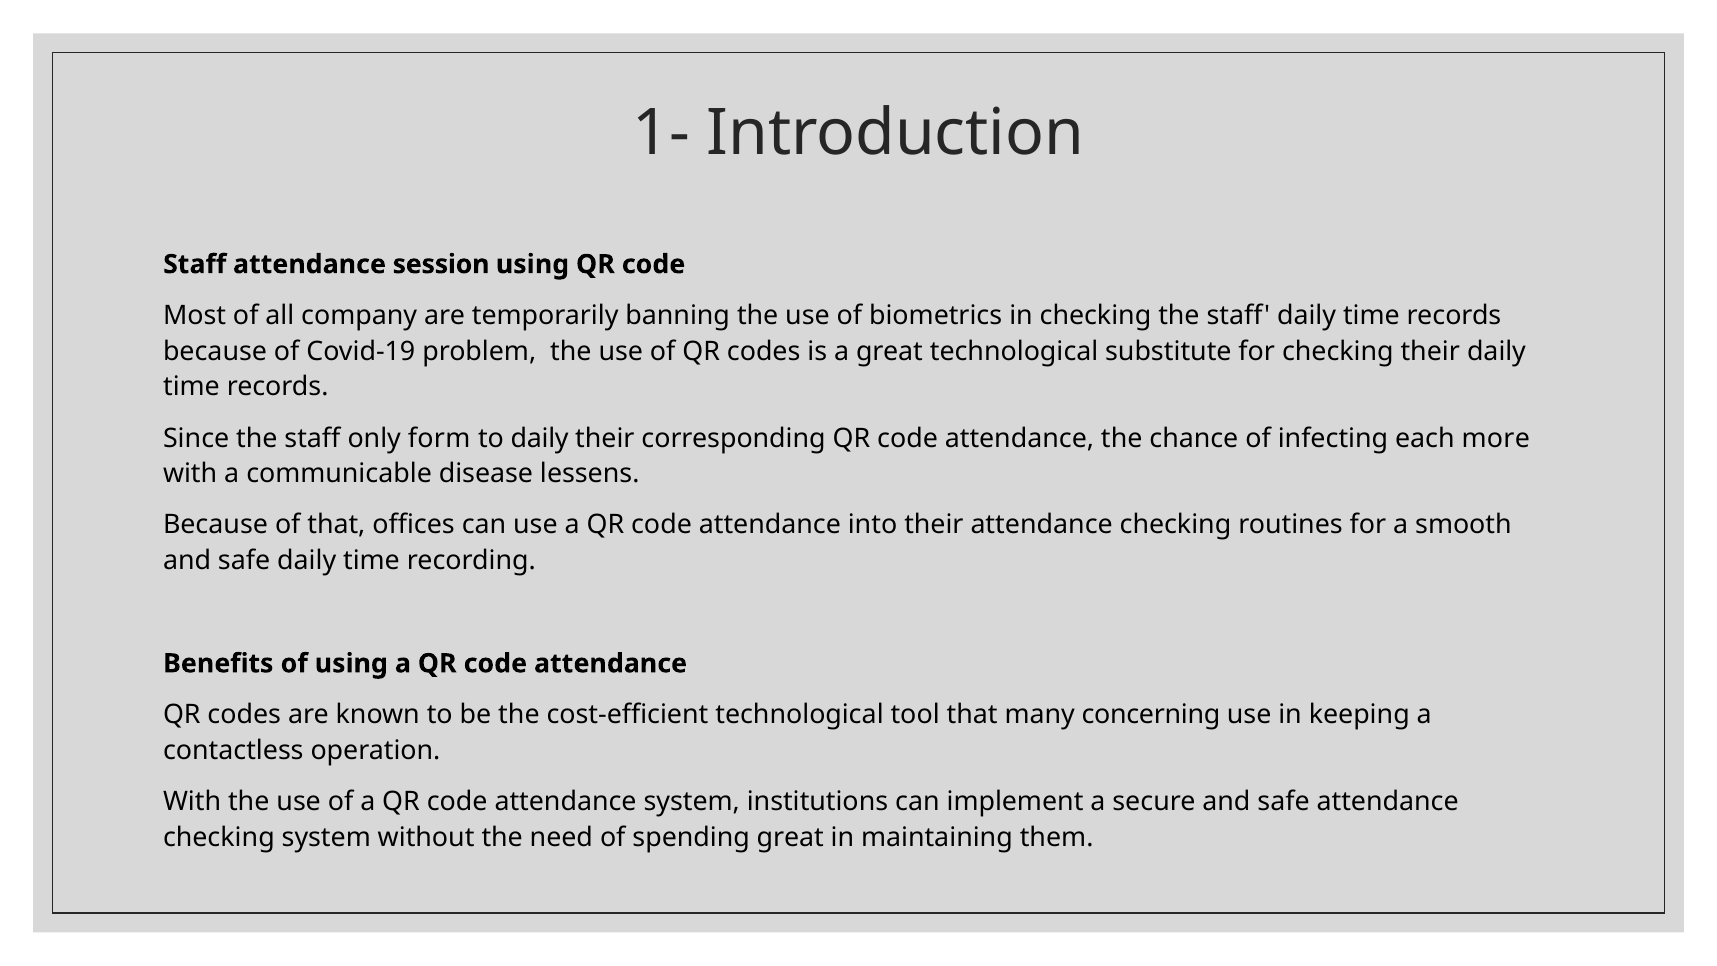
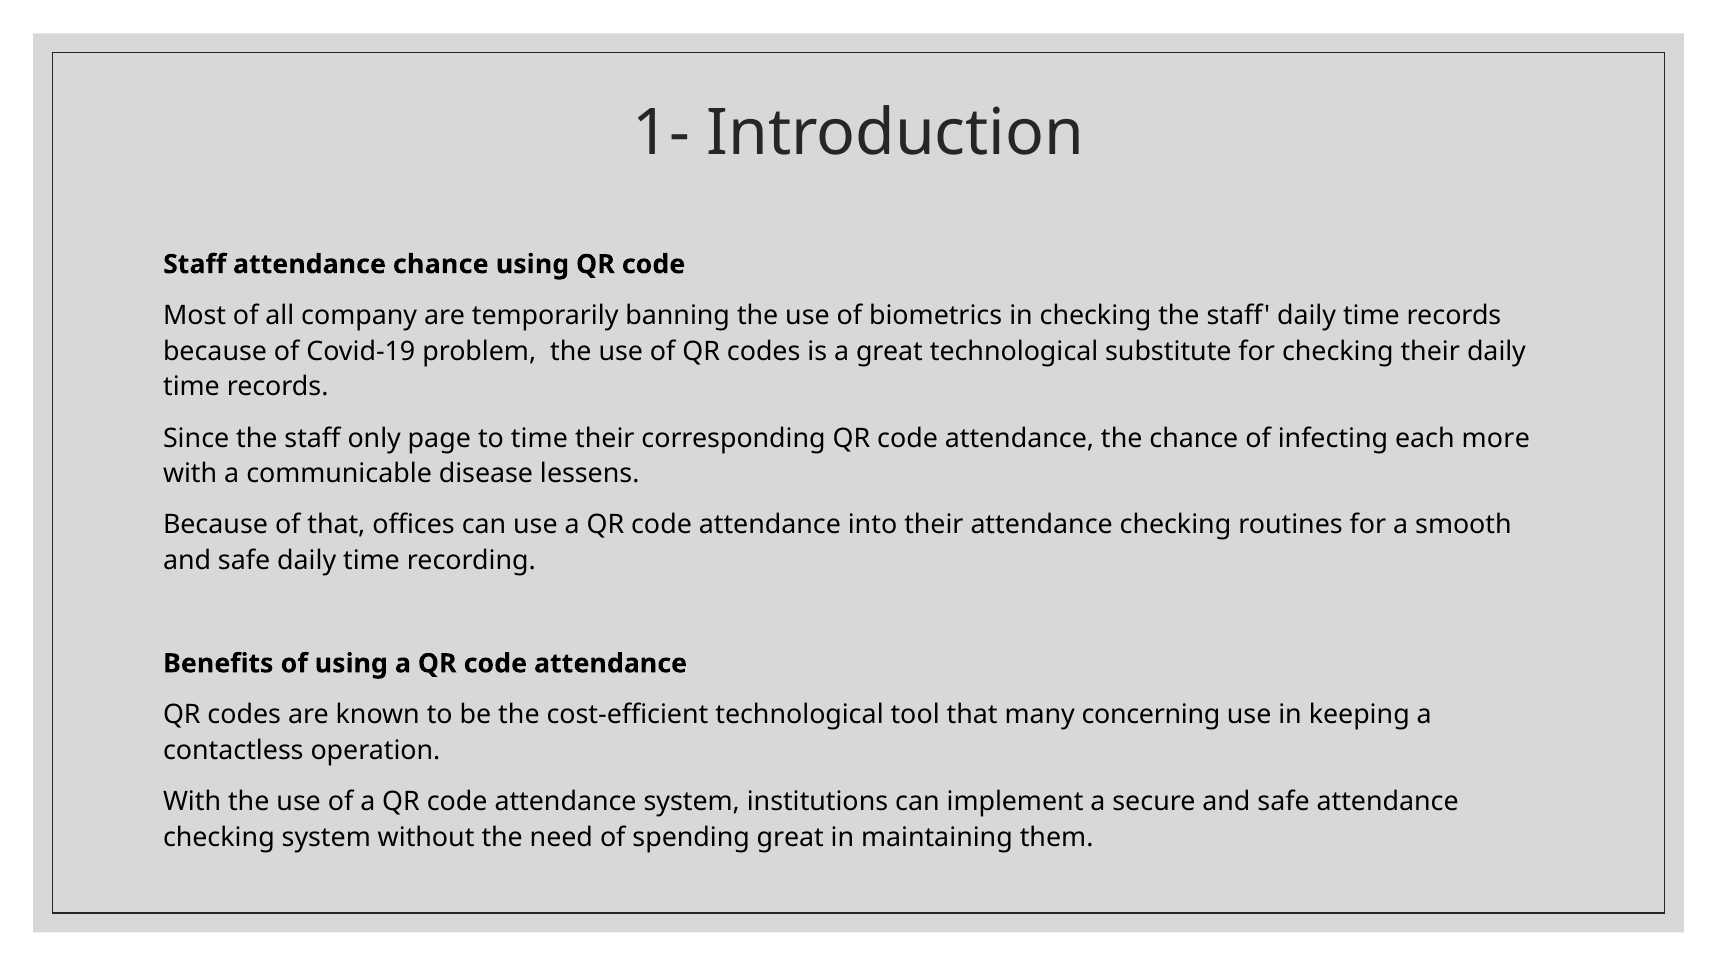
attendance session: session -> chance
form: form -> page
to daily: daily -> time
